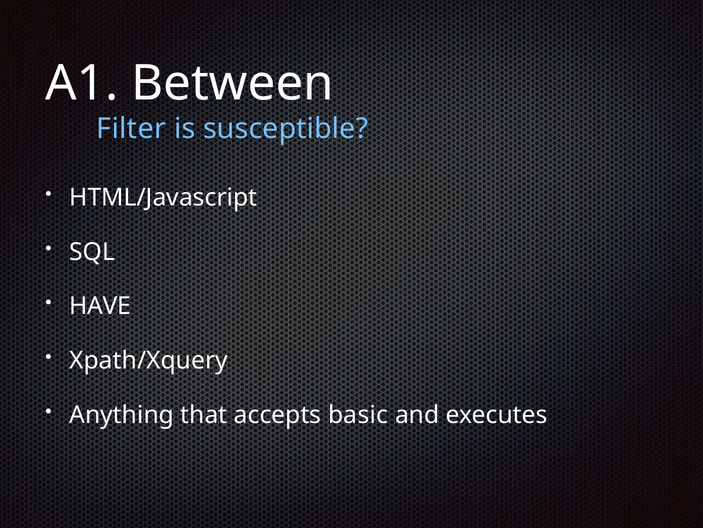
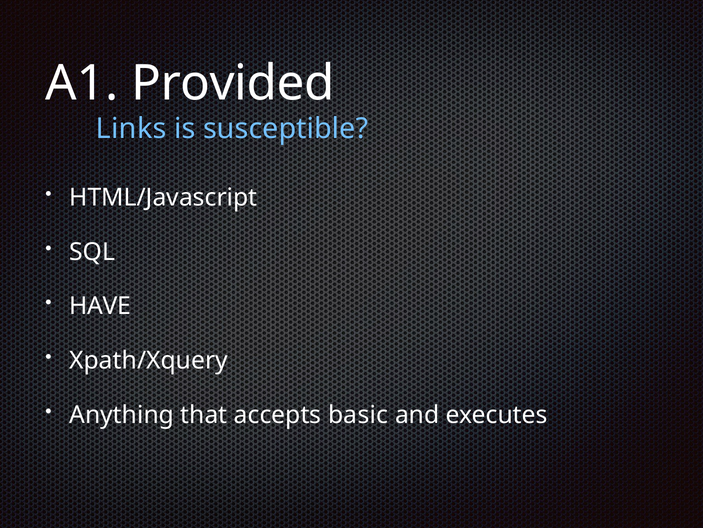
Between: Between -> Provided
Filter: Filter -> Links
